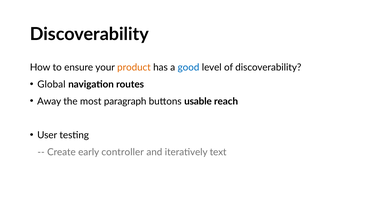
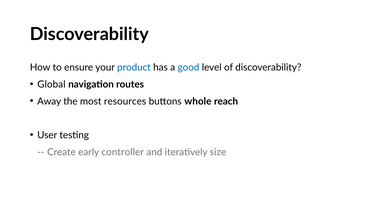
product colour: orange -> blue
paragraph: paragraph -> resources
usable: usable -> whole
text: text -> size
